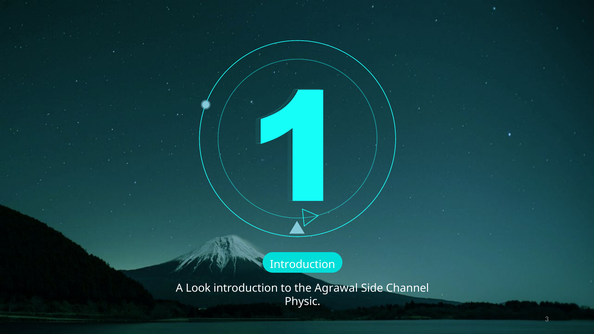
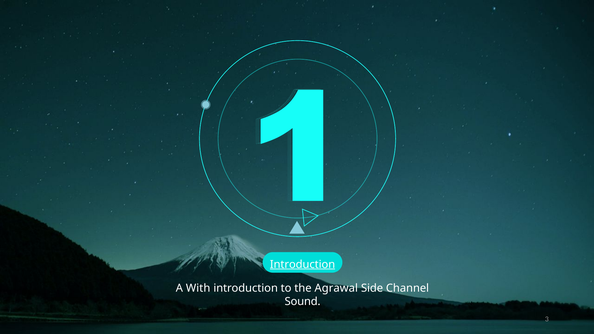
Introduction at (303, 264) underline: none -> present
Look: Look -> With
Physic: Physic -> Sound
